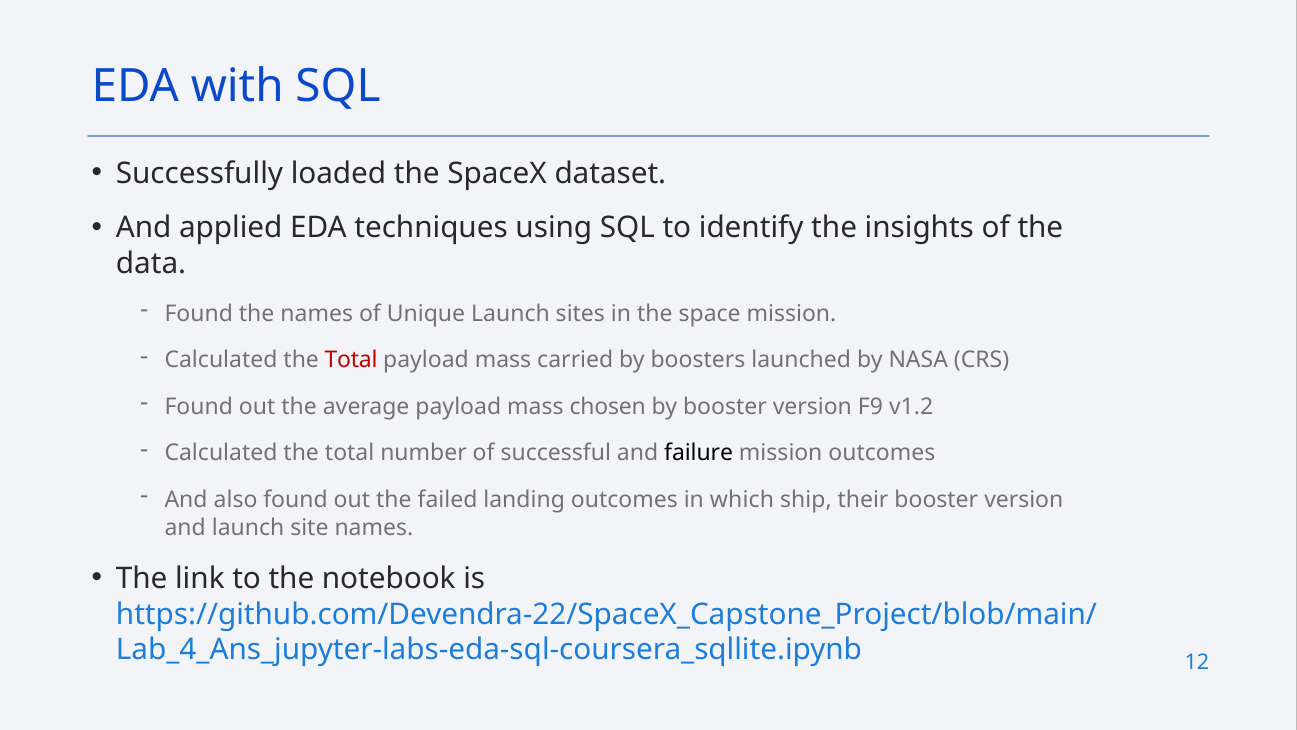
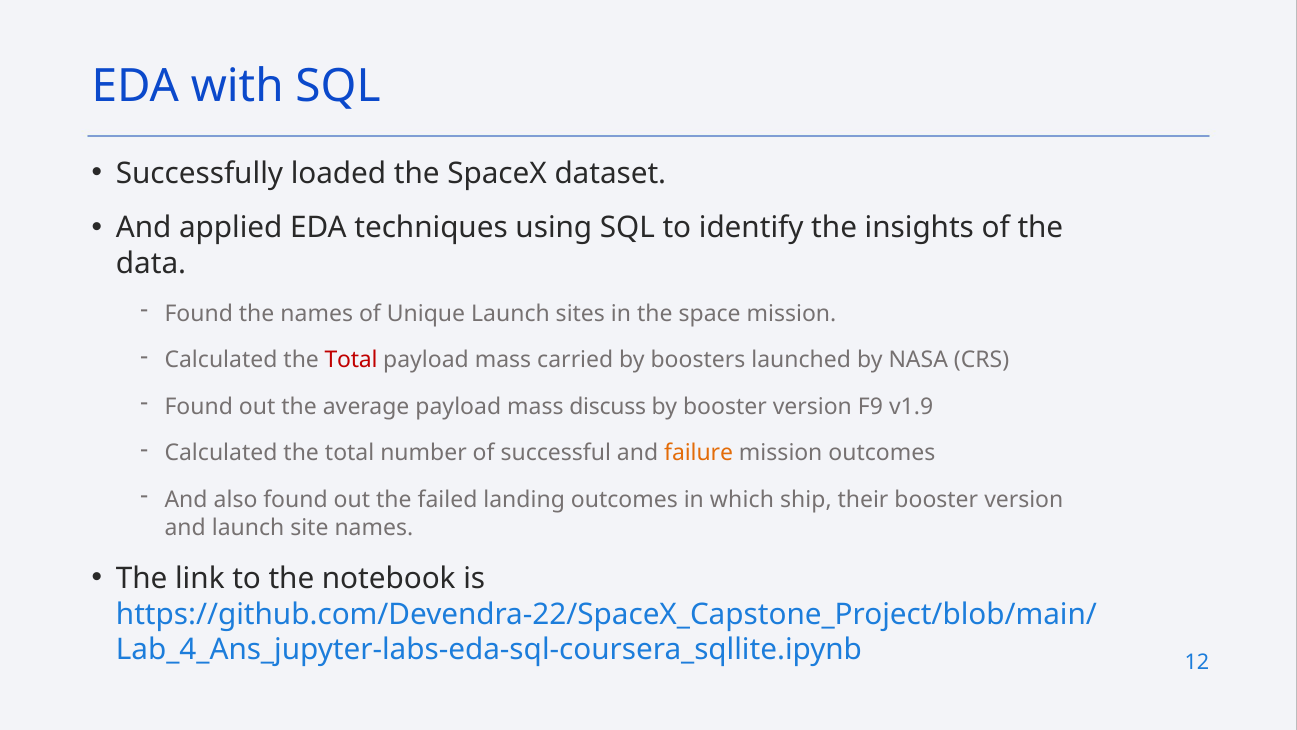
chosen: chosen -> discuss
v1.2: v1.2 -> v1.9
failure colour: black -> orange
